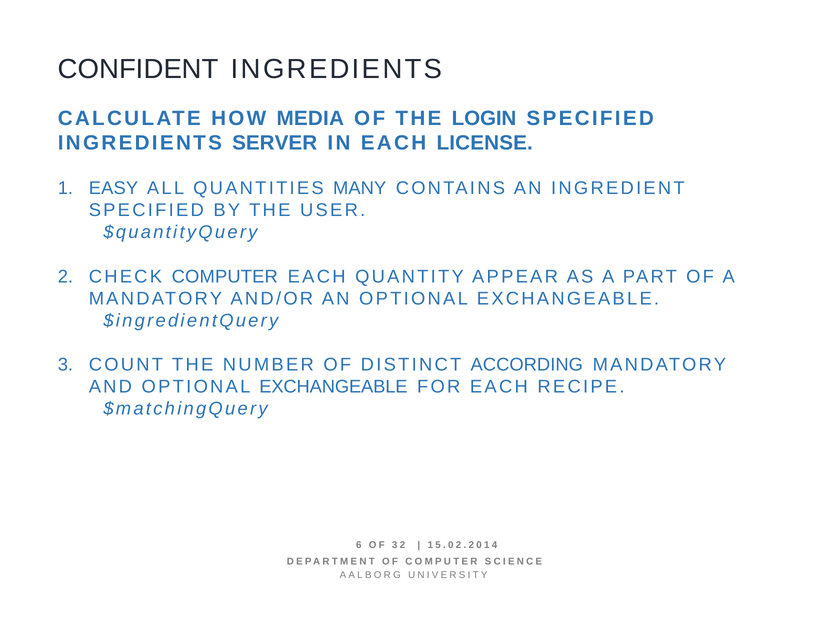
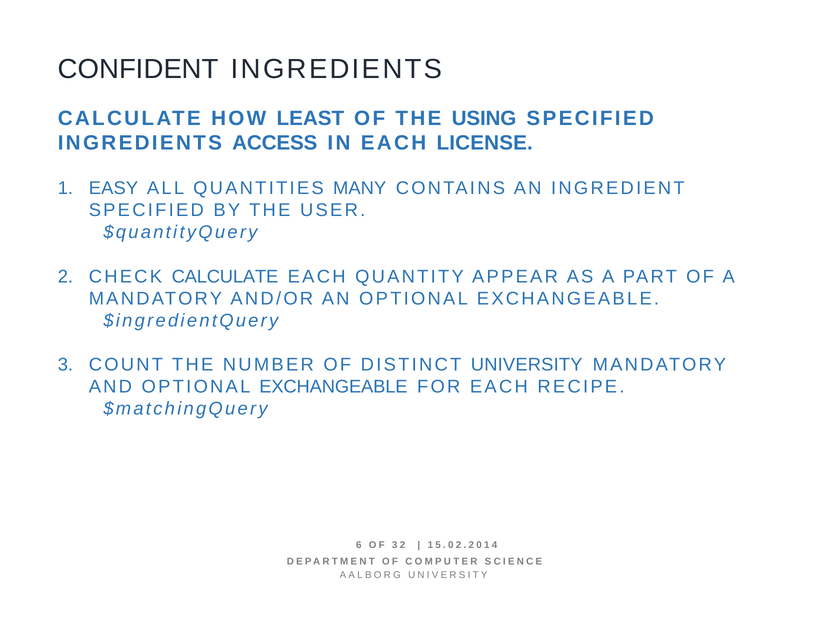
MEDIA: MEDIA -> LEAST
LOGIN: LOGIN -> USING
SERVER: SERVER -> ACCESS
CHECK COMPUTER: COMPUTER -> CALCULATE
DISTINCT ACCORDING: ACCORDING -> UNIVERSITY
